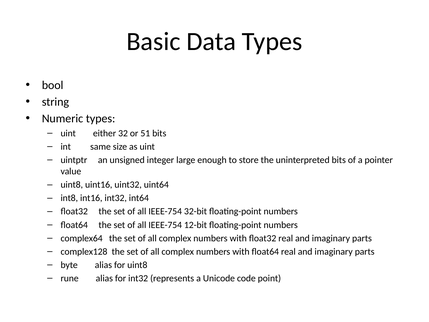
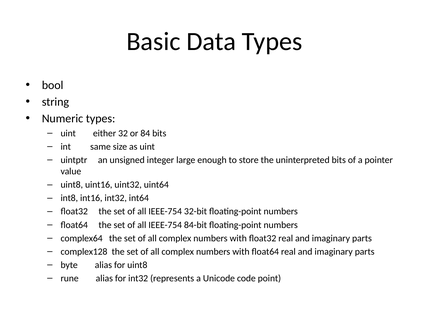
51: 51 -> 84
12-bit: 12-bit -> 84-bit
